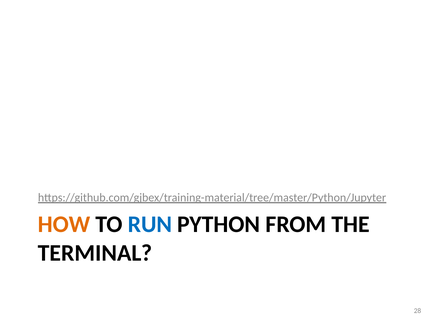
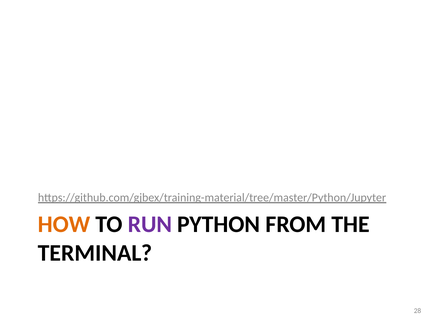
RUN colour: blue -> purple
